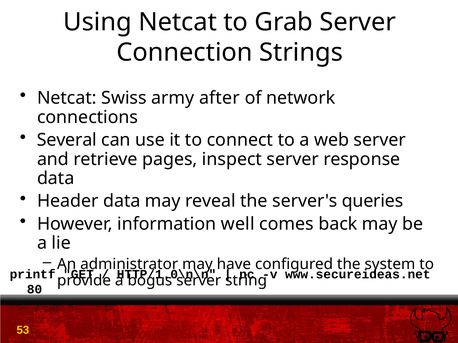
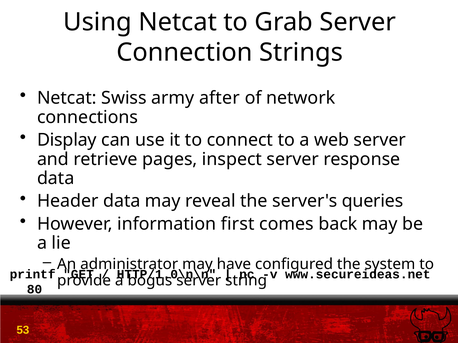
Several: Several -> Display
well: well -> first
